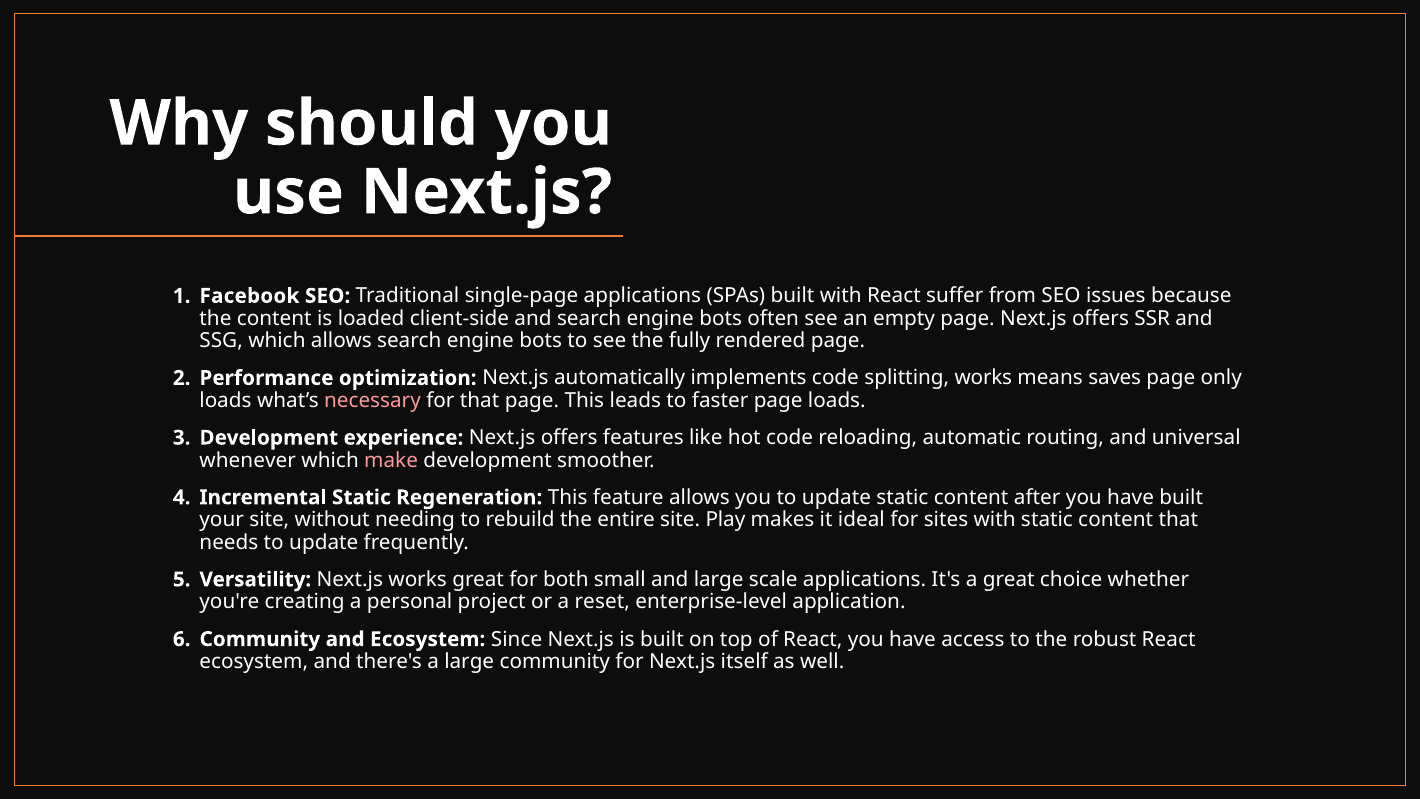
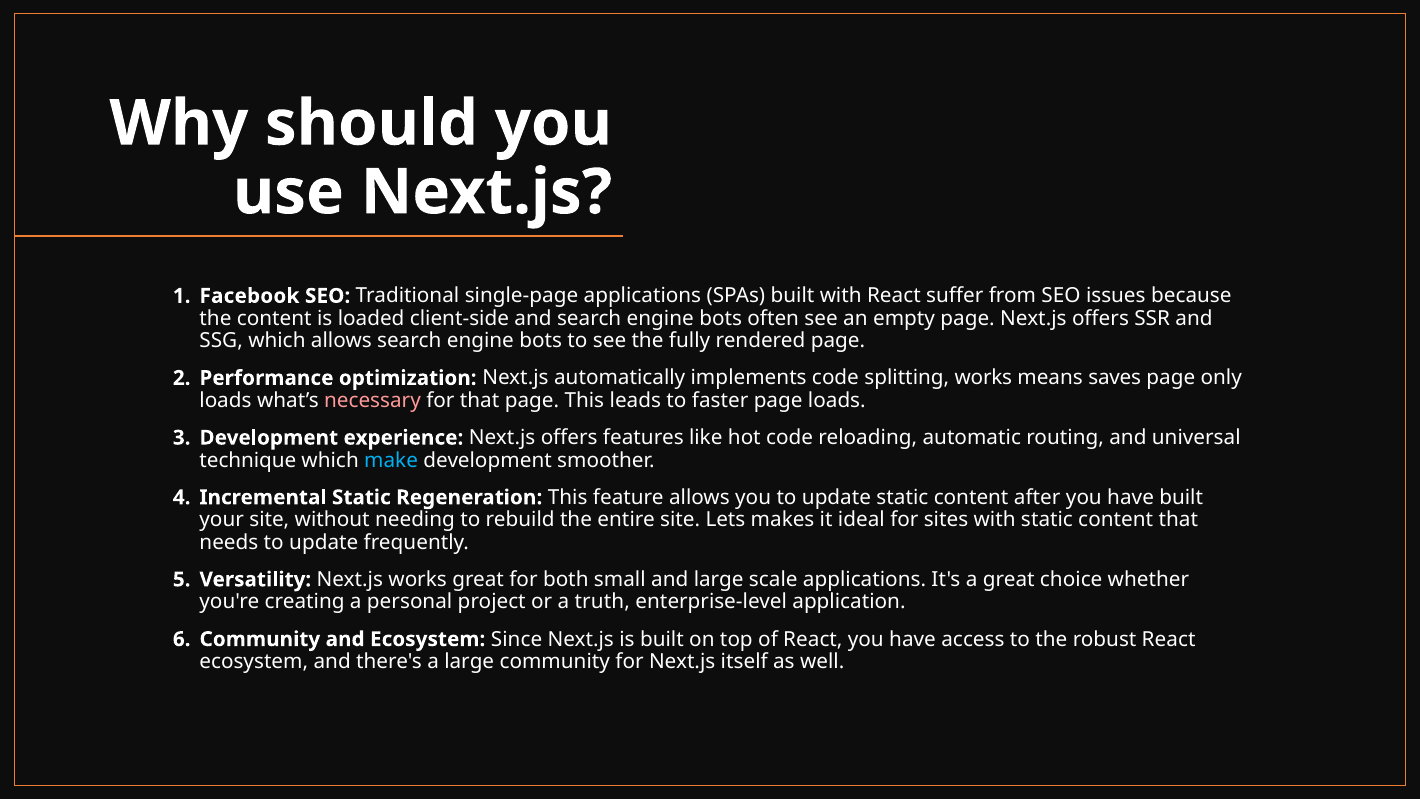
whenever: whenever -> technique
make colour: pink -> light blue
Play: Play -> Lets
reset: reset -> truth
